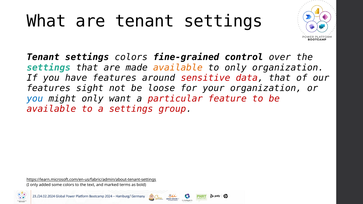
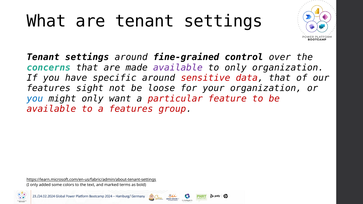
settings colors: colors -> around
settings at (49, 68): settings -> concerns
available at (178, 68) colour: orange -> purple
have features: features -> specific
a settings: settings -> features
